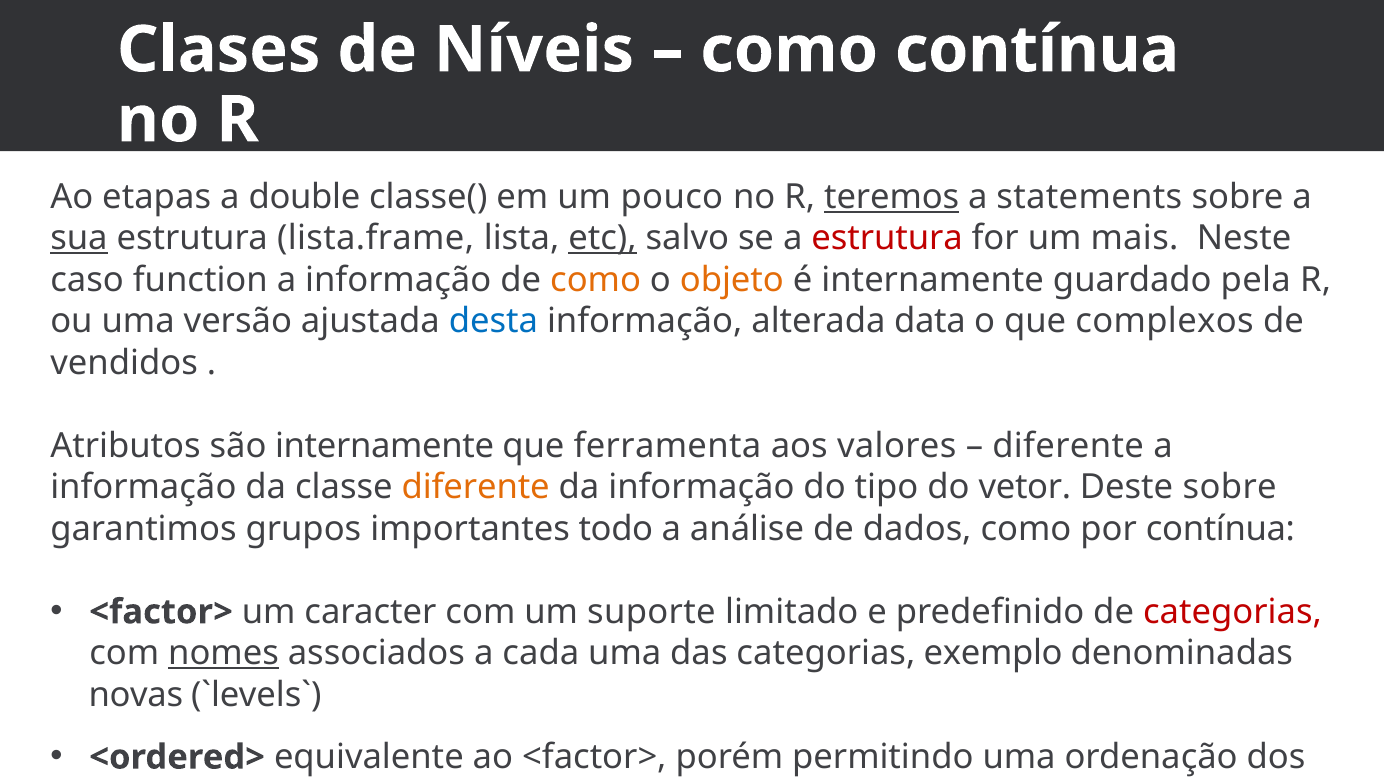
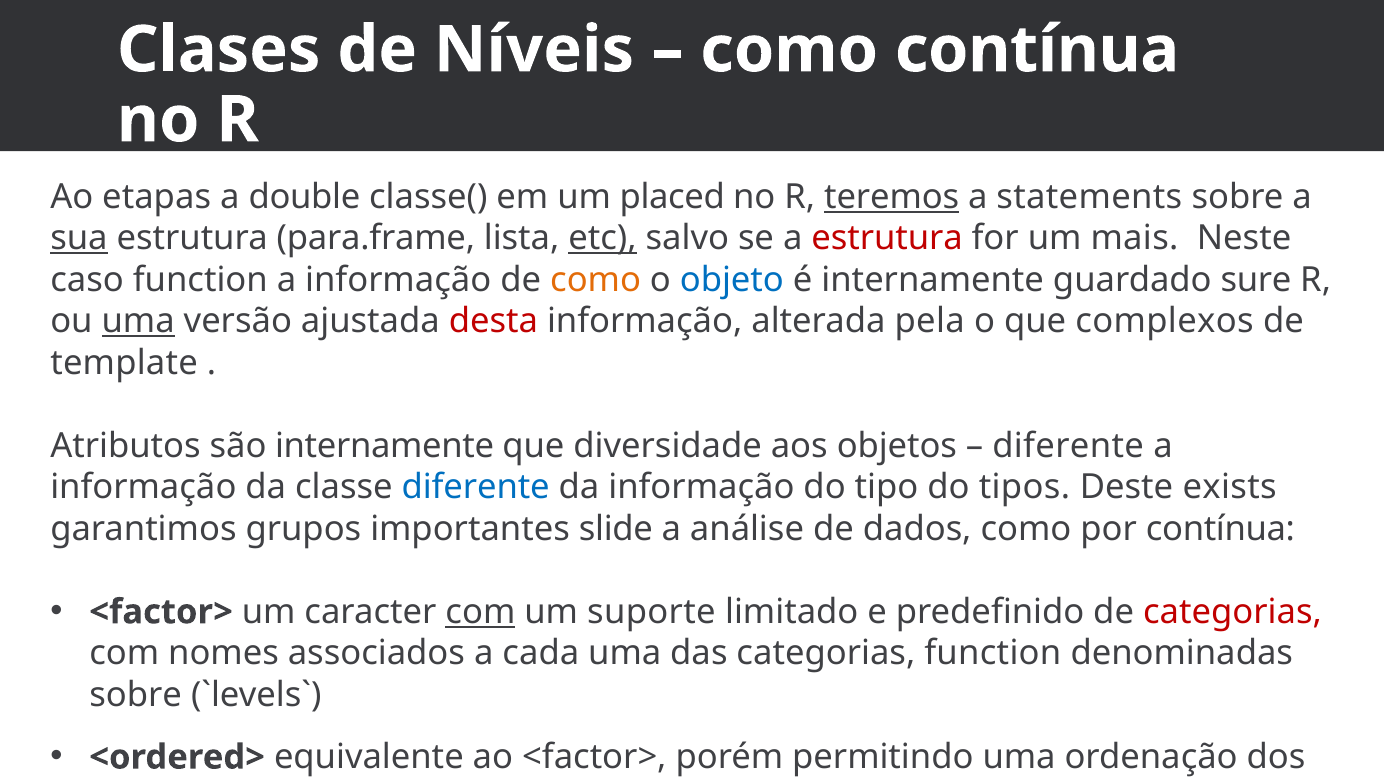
pouco: pouco -> placed
lista.frame: lista.frame -> para.frame
objeto colour: orange -> blue
pela: pela -> sure
uma at (138, 322) underline: none -> present
desta colour: blue -> red
data: data -> pela
vendidos: vendidos -> template
ferramenta: ferramenta -> diversidade
valores: valores -> objetos
diferente at (476, 488) colour: orange -> blue
vetor: vetor -> tipos
Deste sobre: sobre -> exists
todo: todo -> slide
com at (480, 612) underline: none -> present
nomes underline: present -> none
categorias exemplo: exemplo -> function
novas at (136, 695): novas -> sobre
